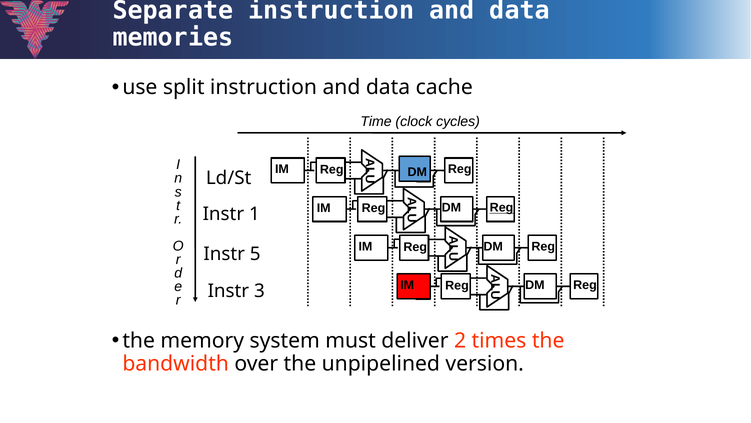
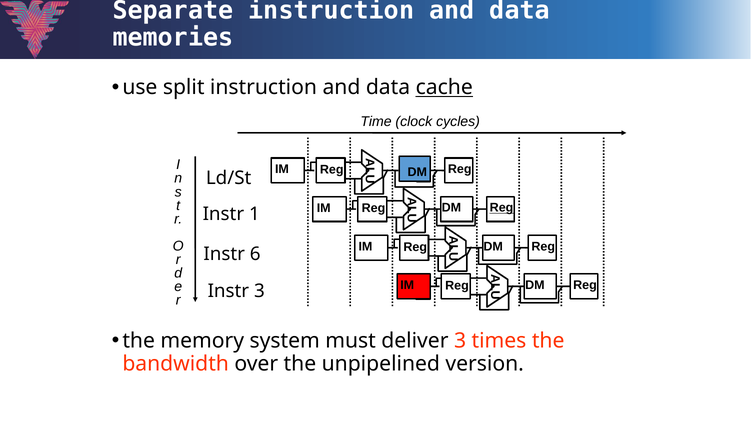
cache underline: none -> present
5: 5 -> 6
deliver 2: 2 -> 3
